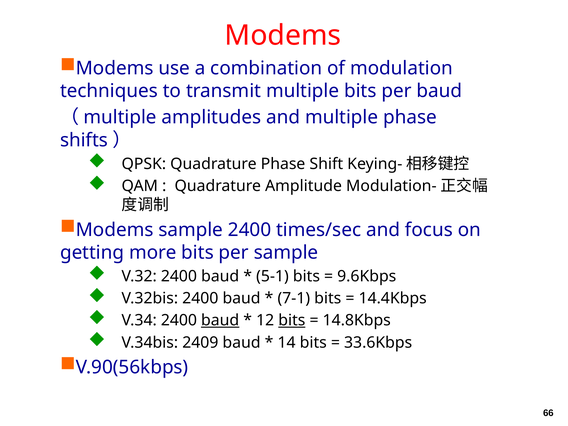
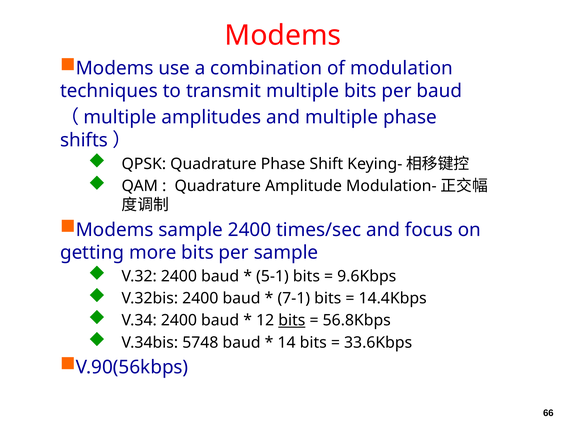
baud at (220, 320) underline: present -> none
14.8Kbps: 14.8Kbps -> 56.8Kbps
2409: 2409 -> 5748
